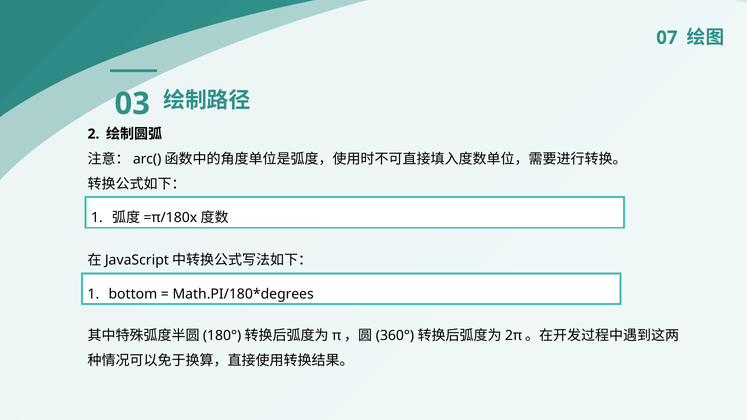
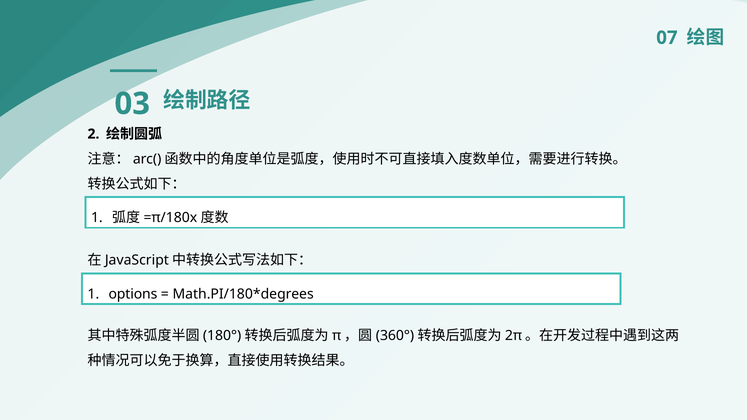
bottom: bottom -> options
